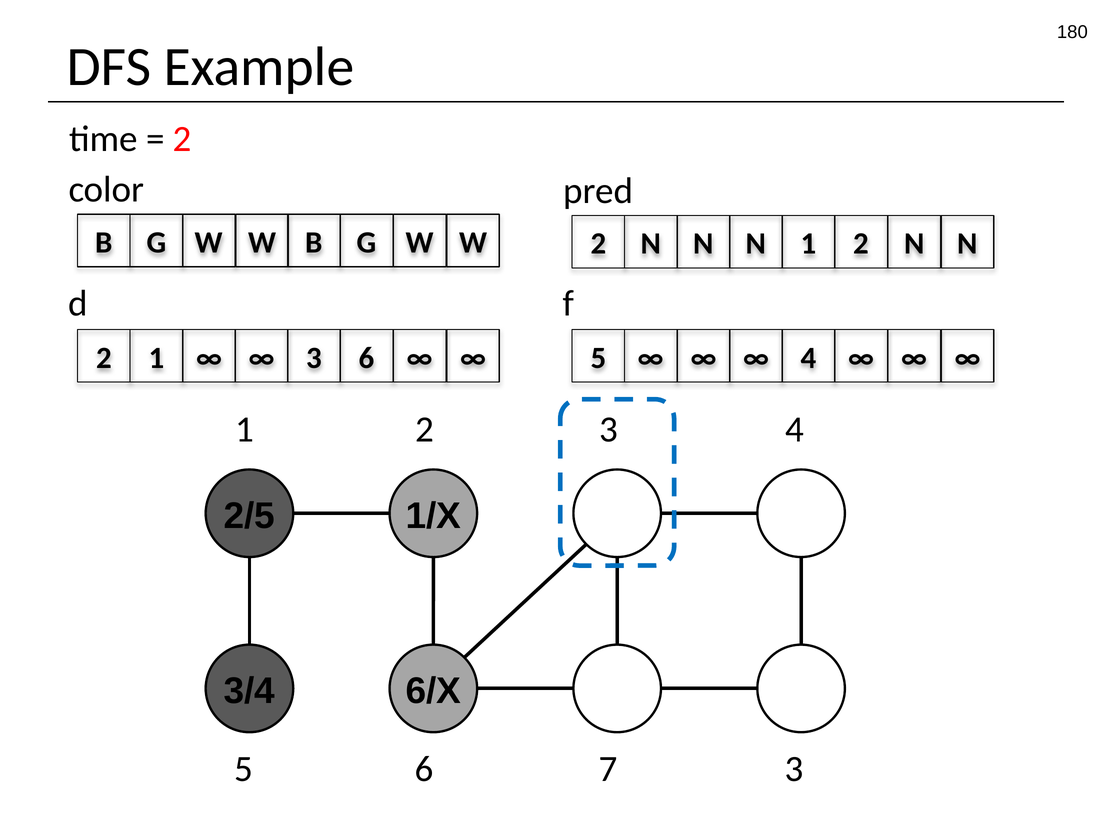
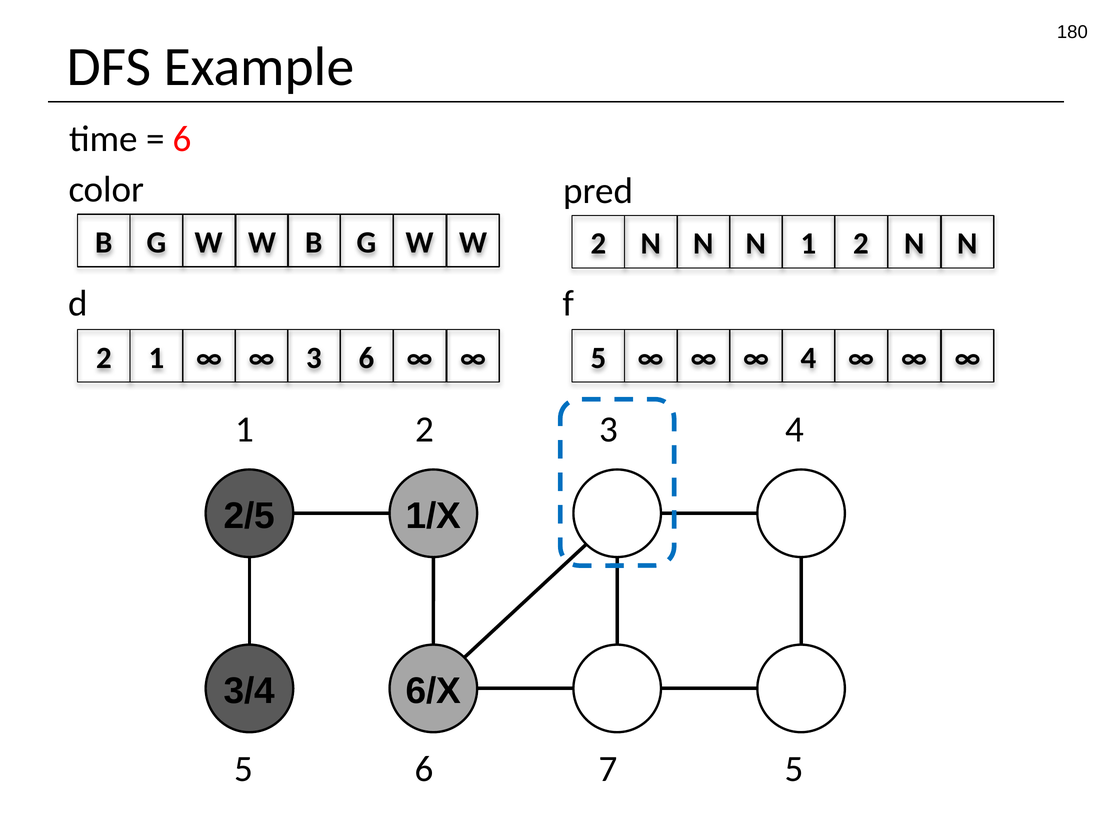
2 at (182, 139): 2 -> 6
7 3: 3 -> 5
